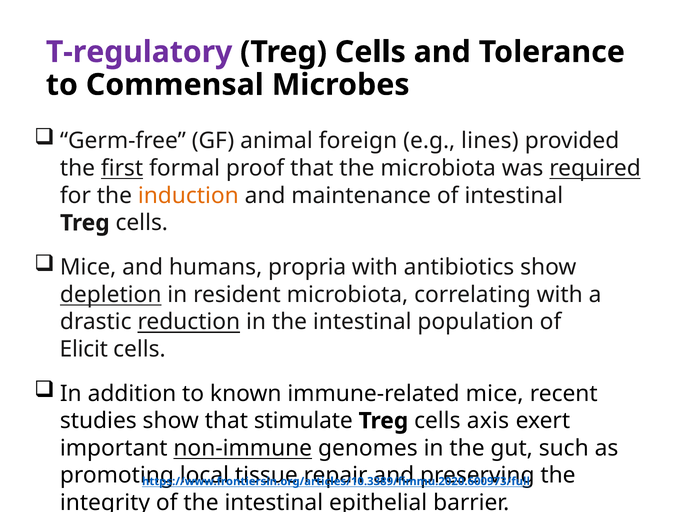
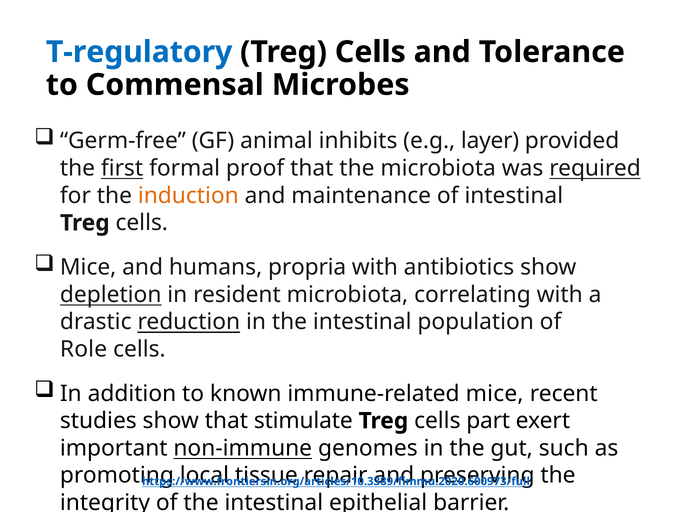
T-regulatory colour: purple -> blue
foreign: foreign -> inhibits
lines: lines -> layer
Elicit: Elicit -> Role
axis: axis -> part
